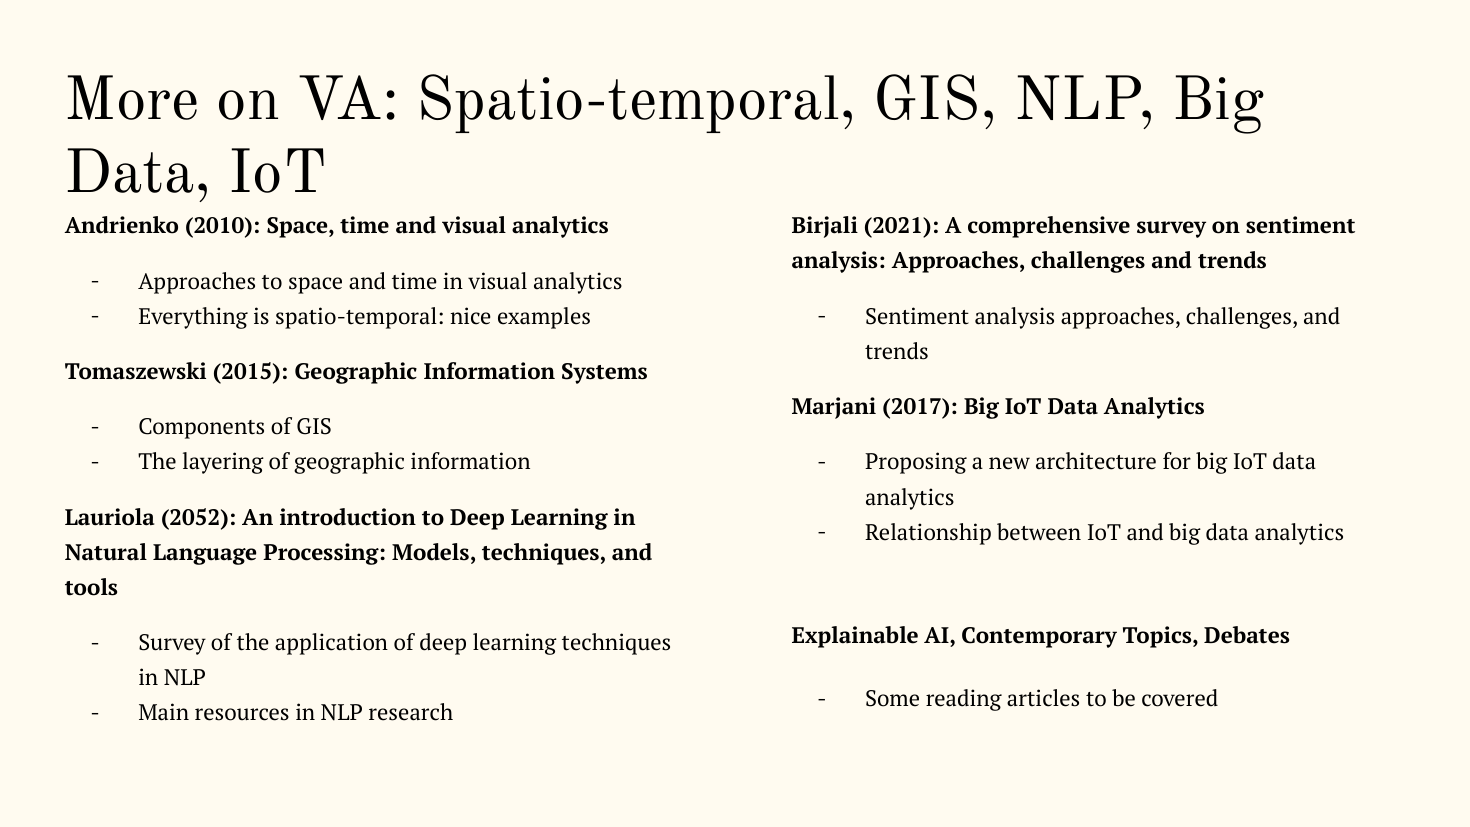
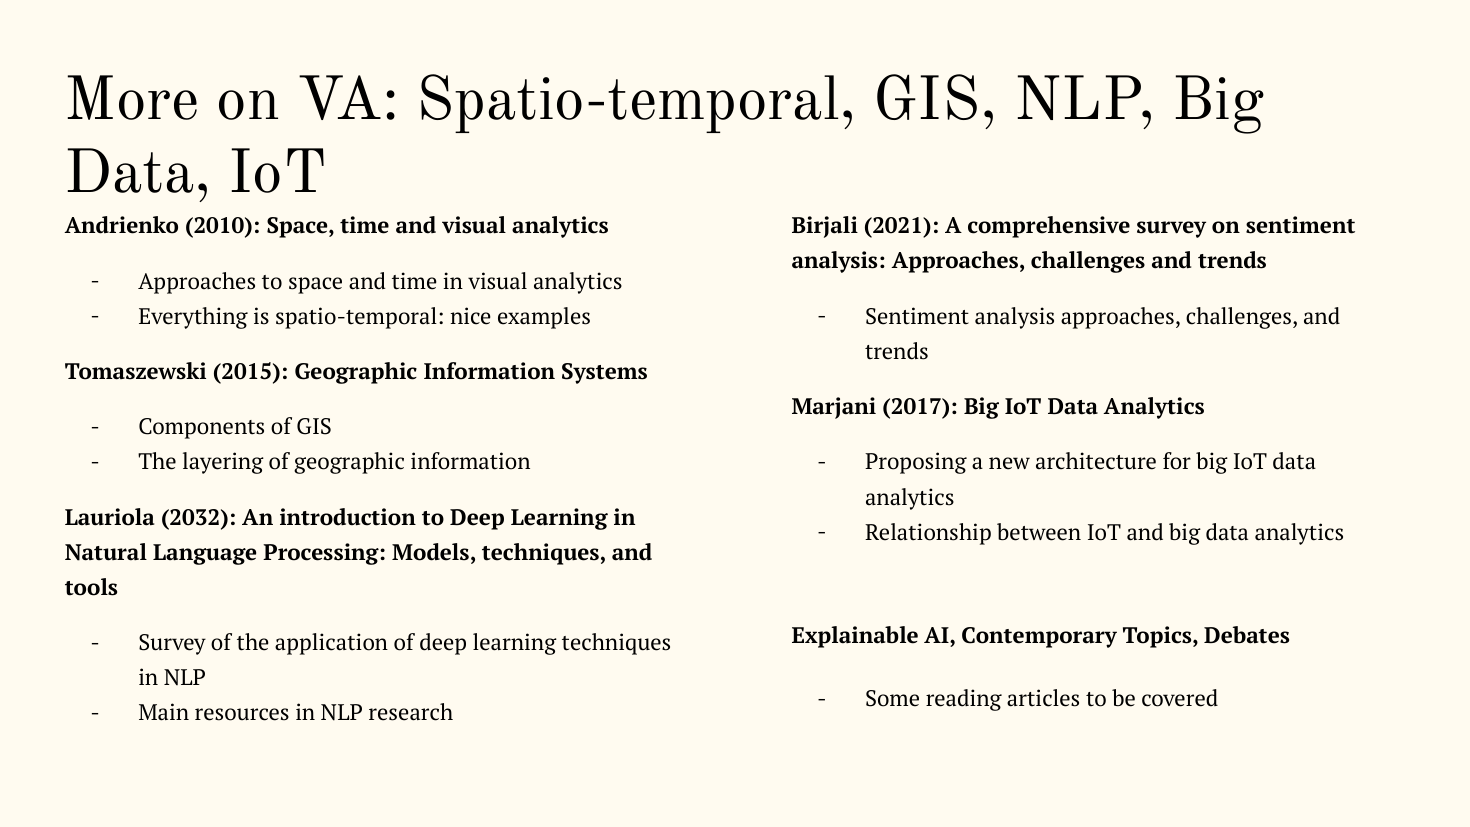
2052: 2052 -> 2032
